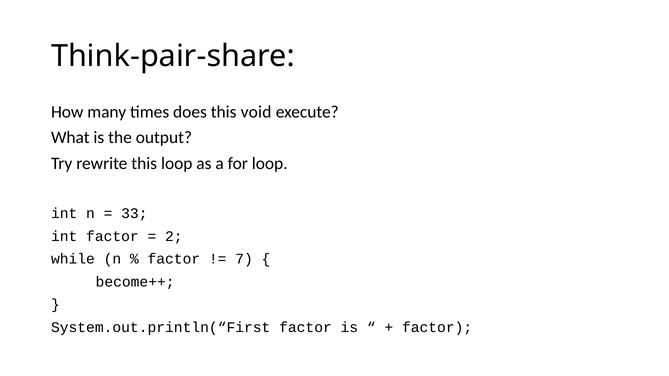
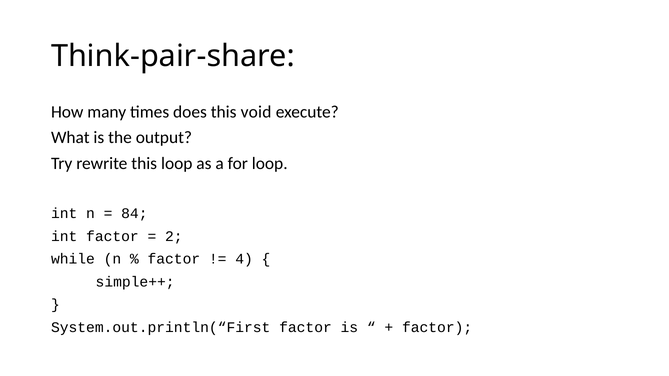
33: 33 -> 84
7: 7 -> 4
become++: become++ -> simple++
